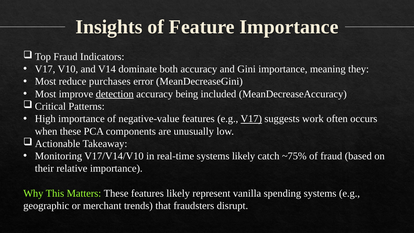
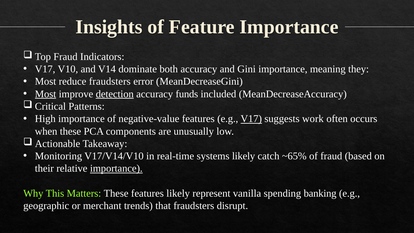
reduce purchases: purchases -> fraudsters
Most at (46, 94) underline: none -> present
being: being -> funds
~75%: ~75% -> ~65%
importance at (116, 168) underline: none -> present
spending systems: systems -> banking
